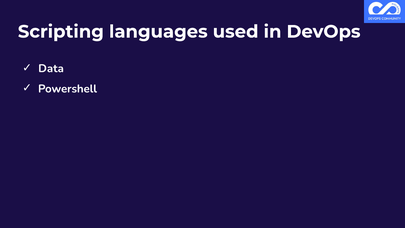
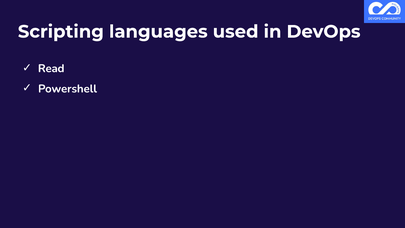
Data: Data -> Read
